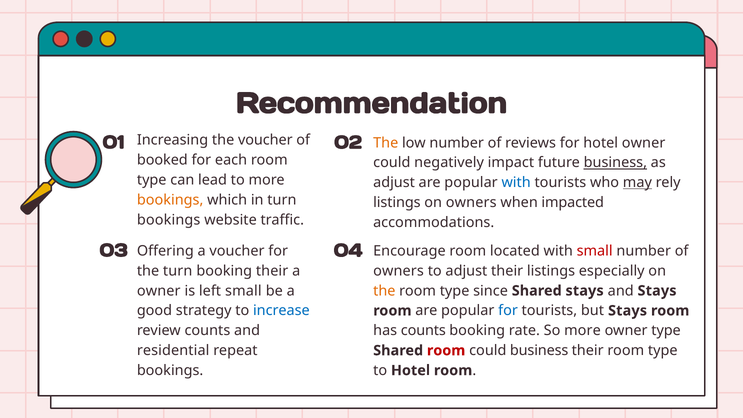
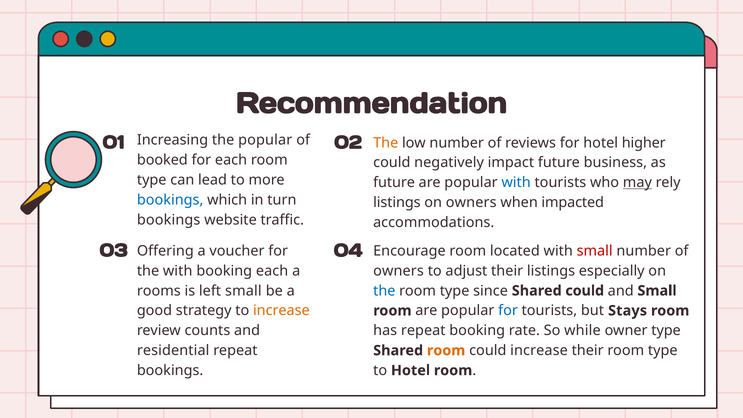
the voucher: voucher -> popular
hotel owner: owner -> higher
business at (615, 163) underline: present -> none
adjust at (394, 183): adjust -> future
bookings at (170, 200) colour: orange -> blue
the turn: turn -> with
booking their: their -> each
owner at (159, 291): owner -> rooms
the at (384, 291) colour: orange -> blue
Shared stays: stays -> could
and Stays: Stays -> Small
increase at (281, 311) colour: blue -> orange
has counts: counts -> repeat
So more: more -> while
room at (446, 350) colour: red -> orange
could business: business -> increase
